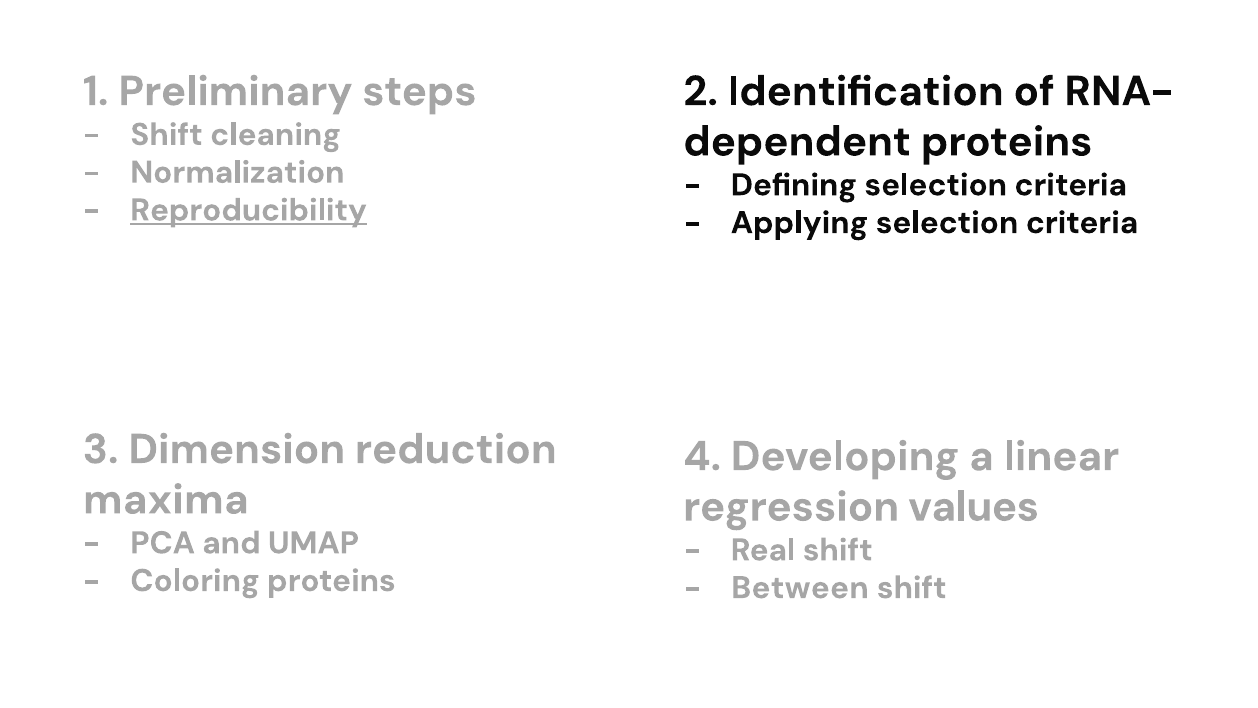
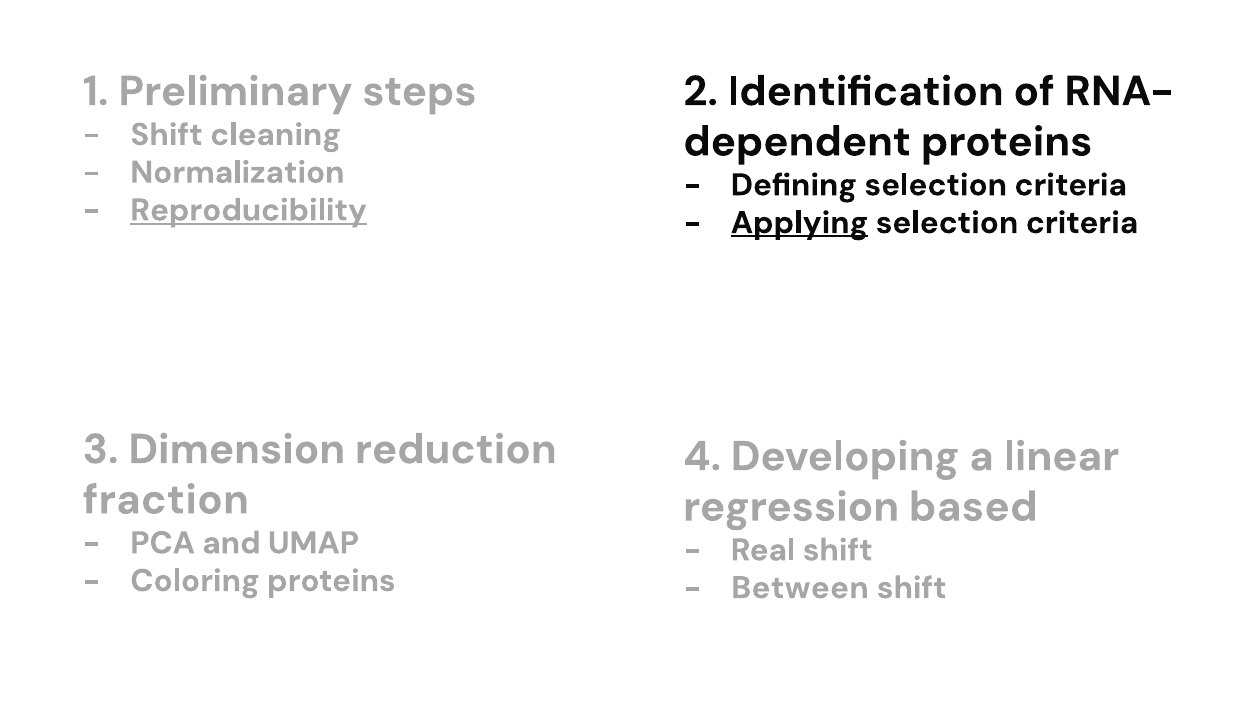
Applying underline: none -> present
maxima: maxima -> fraction
values: values -> based
